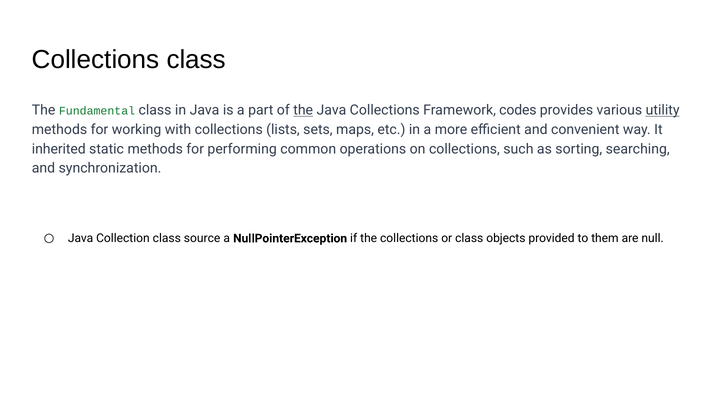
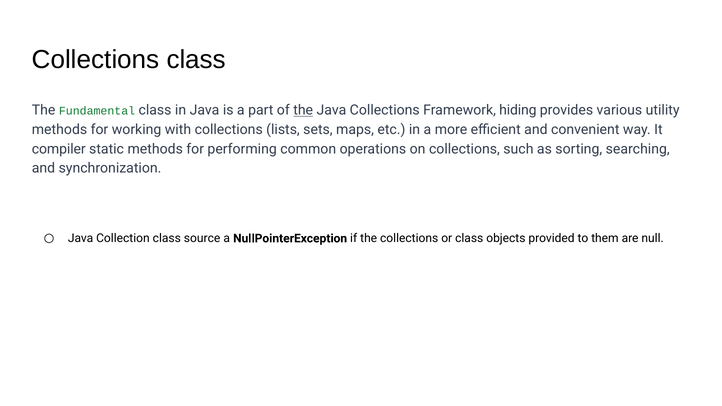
codes: codes -> hiding
utility underline: present -> none
inherited: inherited -> compiler
